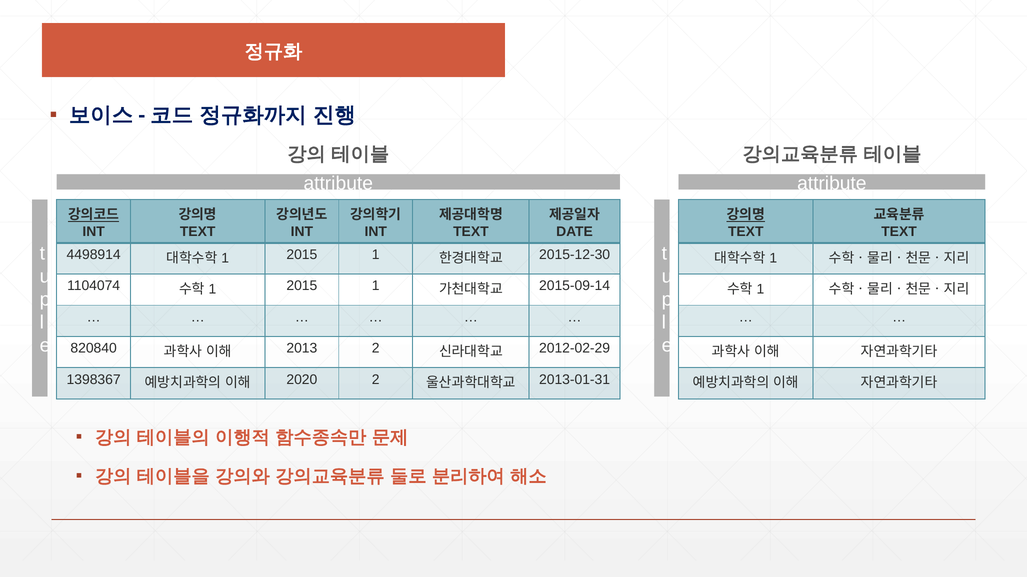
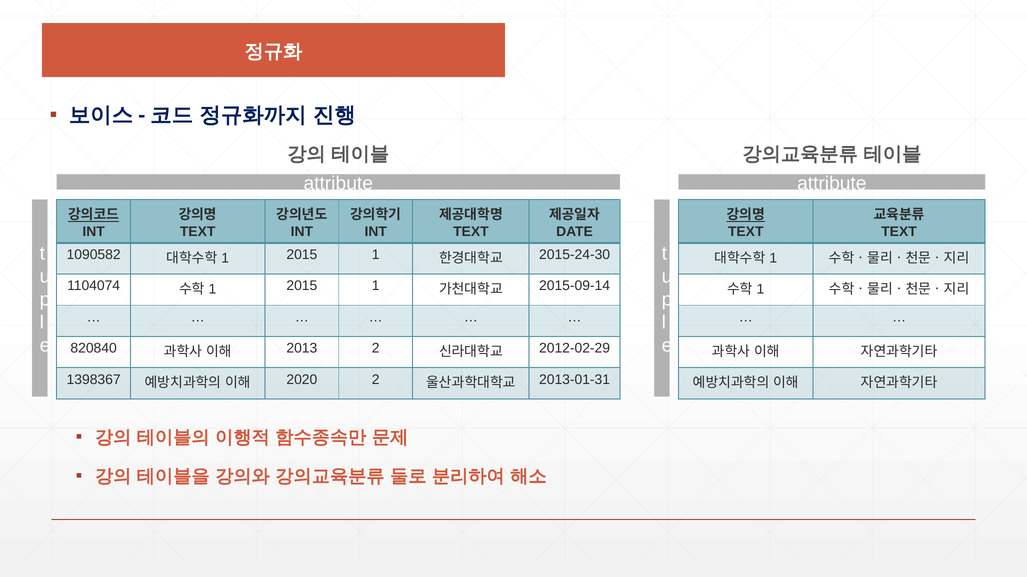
4498914: 4498914 -> 1090582
2015-12-30: 2015-12-30 -> 2015-24-30
